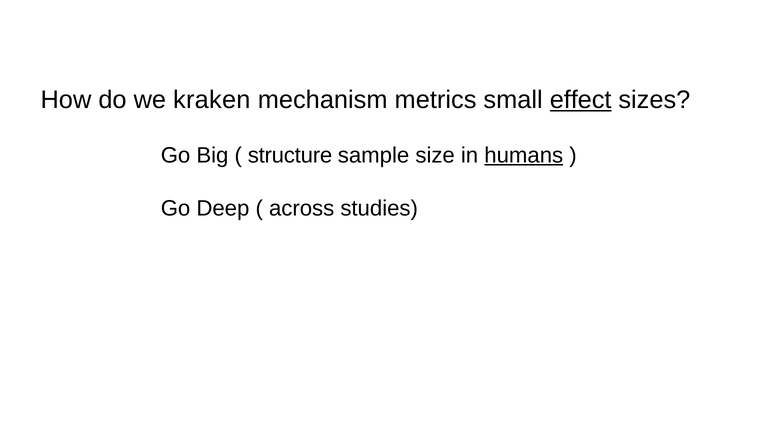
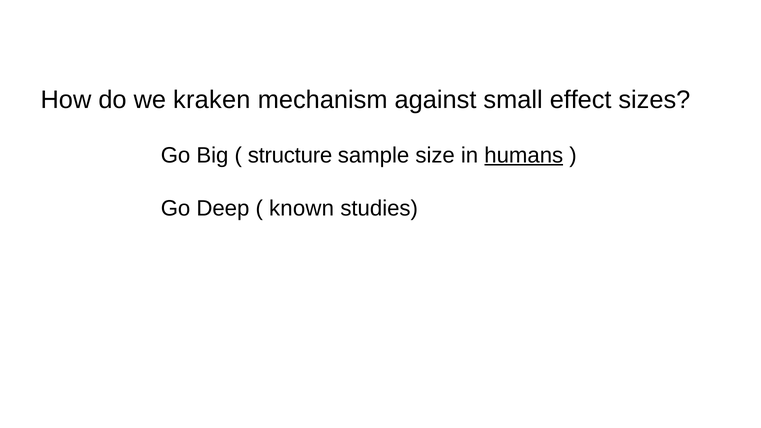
metrics: metrics -> against
effect underline: present -> none
across: across -> known
